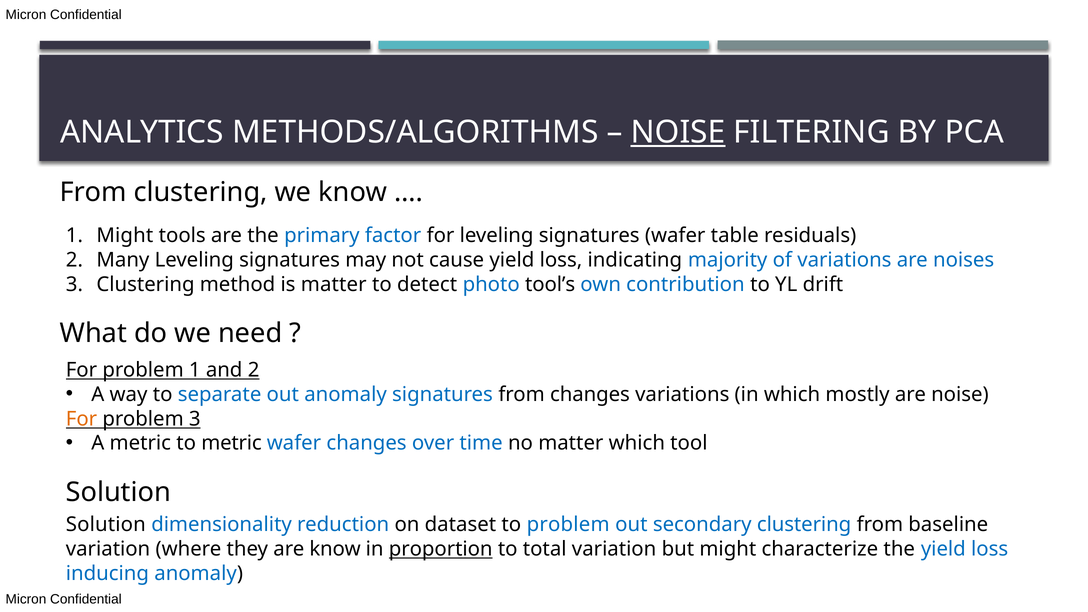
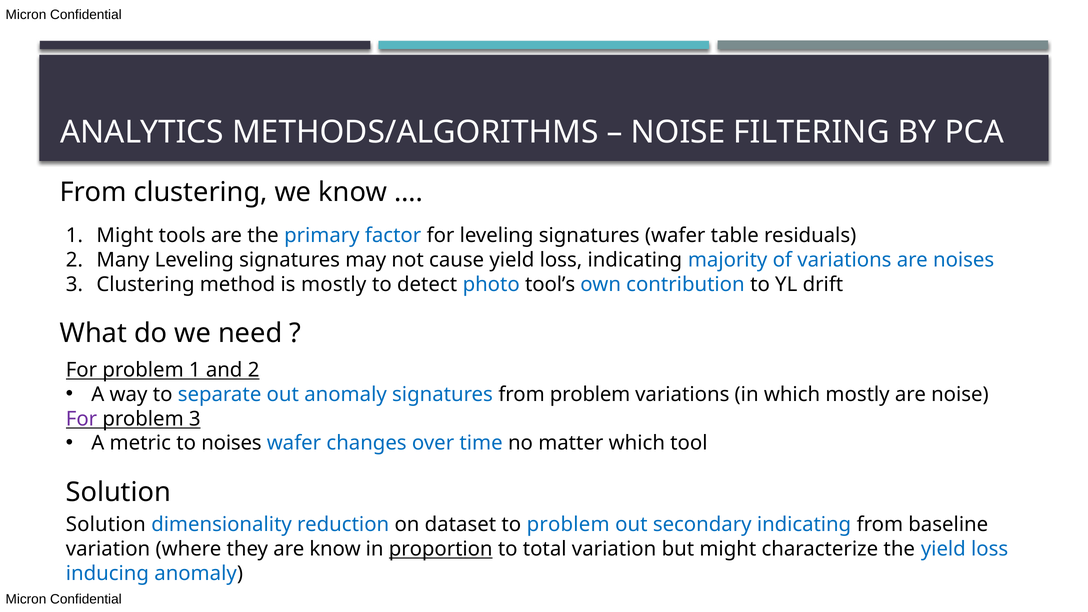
NOISE at (678, 132) underline: present -> none
is matter: matter -> mostly
from changes: changes -> problem
For at (81, 419) colour: orange -> purple
to metric: metric -> noises
secondary clustering: clustering -> indicating
